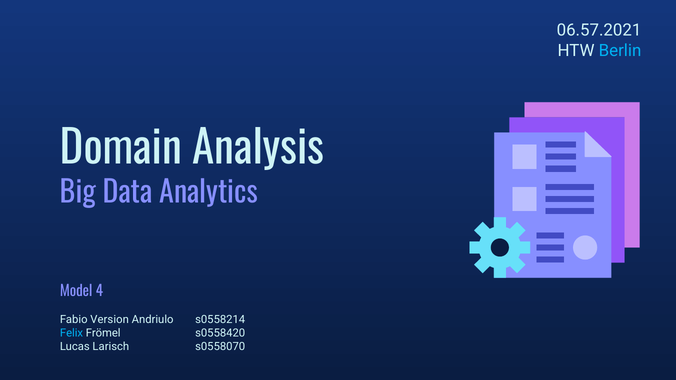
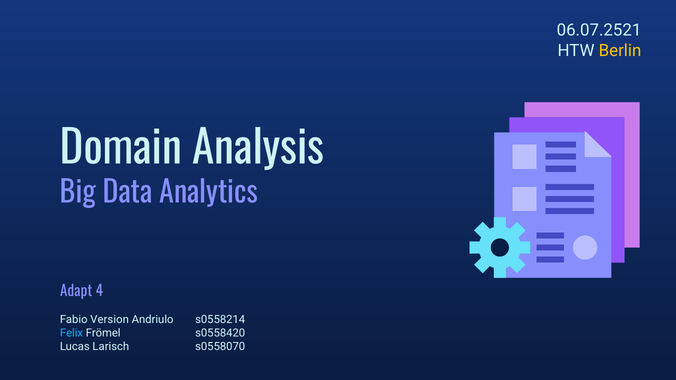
06.57.2021: 06.57.2021 -> 06.07.2521
Berlin colour: light blue -> yellow
Model: Model -> Adapt
